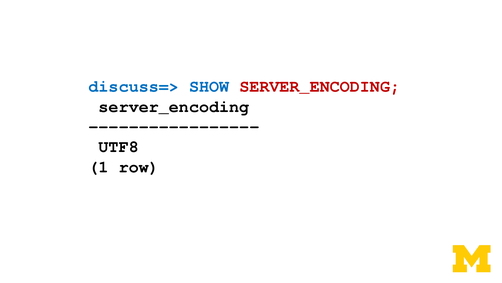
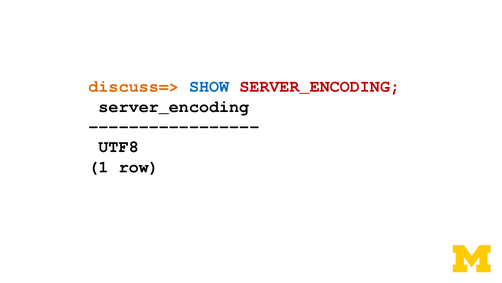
discuss=> colour: blue -> orange
